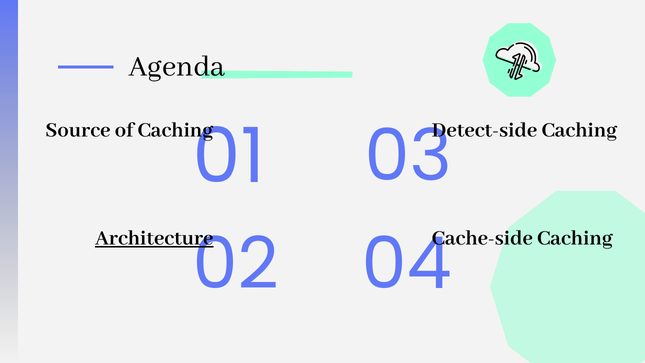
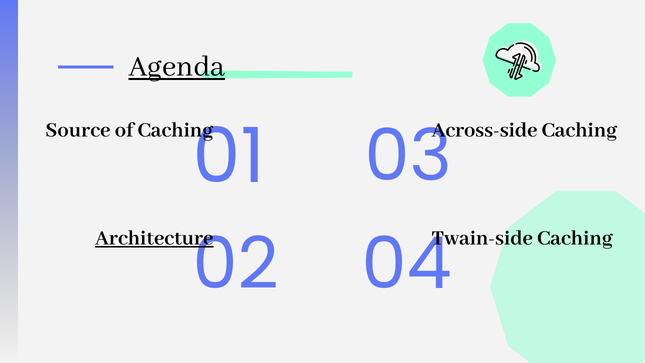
Agenda underline: none -> present
Detect-side: Detect-side -> Across-side
Cache-side: Cache-side -> Twain-side
